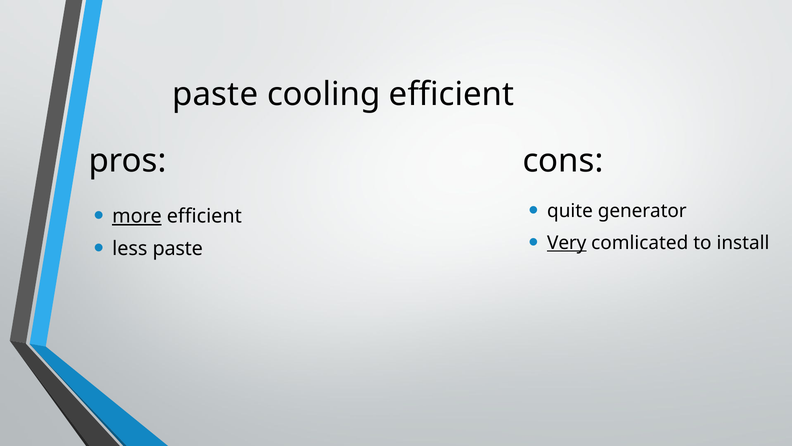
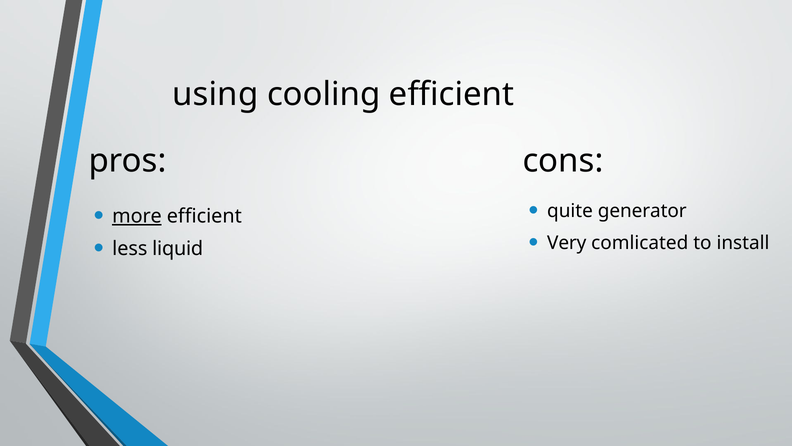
paste at (215, 94): paste -> using
Very underline: present -> none
less paste: paste -> liquid
